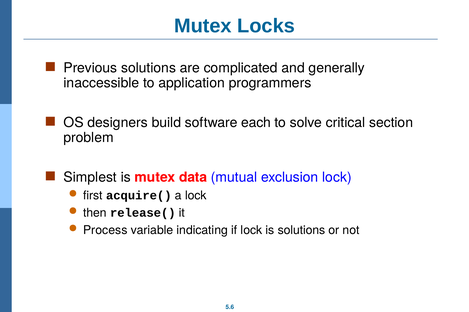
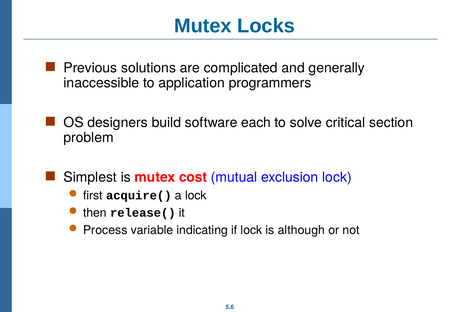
data: data -> cost
is solutions: solutions -> although
